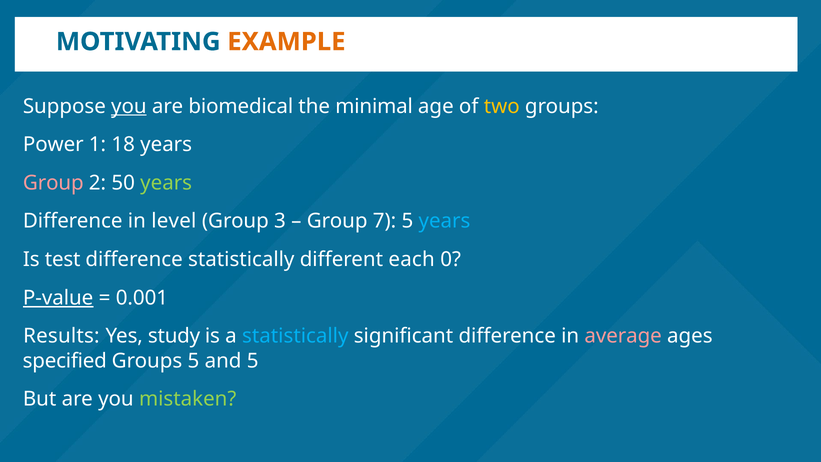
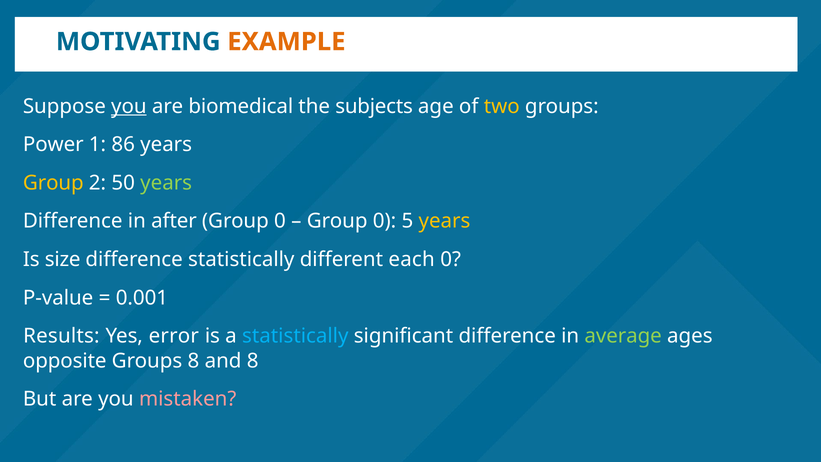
minimal: minimal -> subjects
18: 18 -> 86
Group at (53, 183) colour: pink -> yellow
level: level -> after
3 at (280, 221): 3 -> 0
7 at (385, 221): 7 -> 0
years at (445, 221) colour: light blue -> yellow
test: test -> size
P-value underline: present -> none
study: study -> error
average colour: pink -> light green
specified: specified -> opposite
Groups 5: 5 -> 8
and 5: 5 -> 8
mistaken colour: light green -> pink
